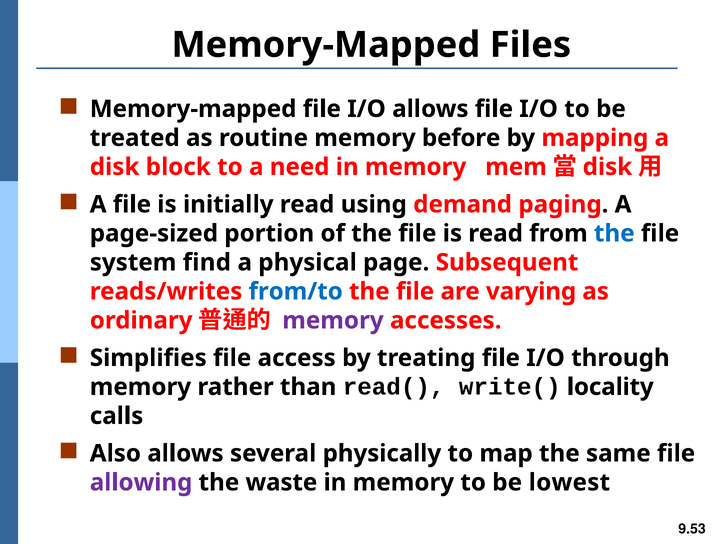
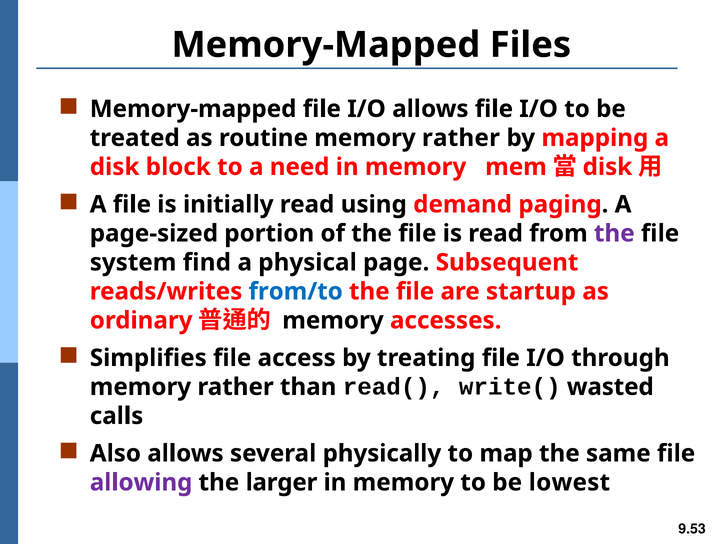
routine memory before: before -> rather
the at (614, 234) colour: blue -> purple
varying: varying -> startup
memory at (333, 321) colour: purple -> black
locality: locality -> wasted
waste: waste -> larger
